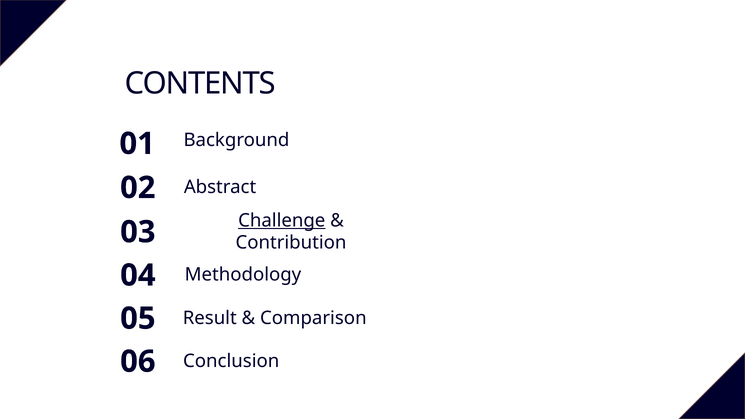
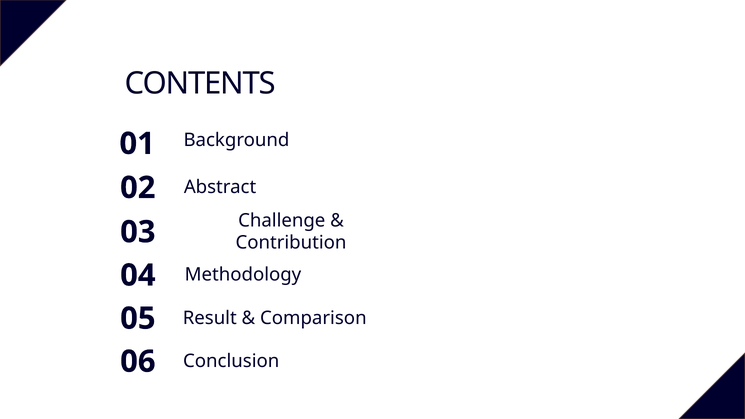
Challenge underline: present -> none
